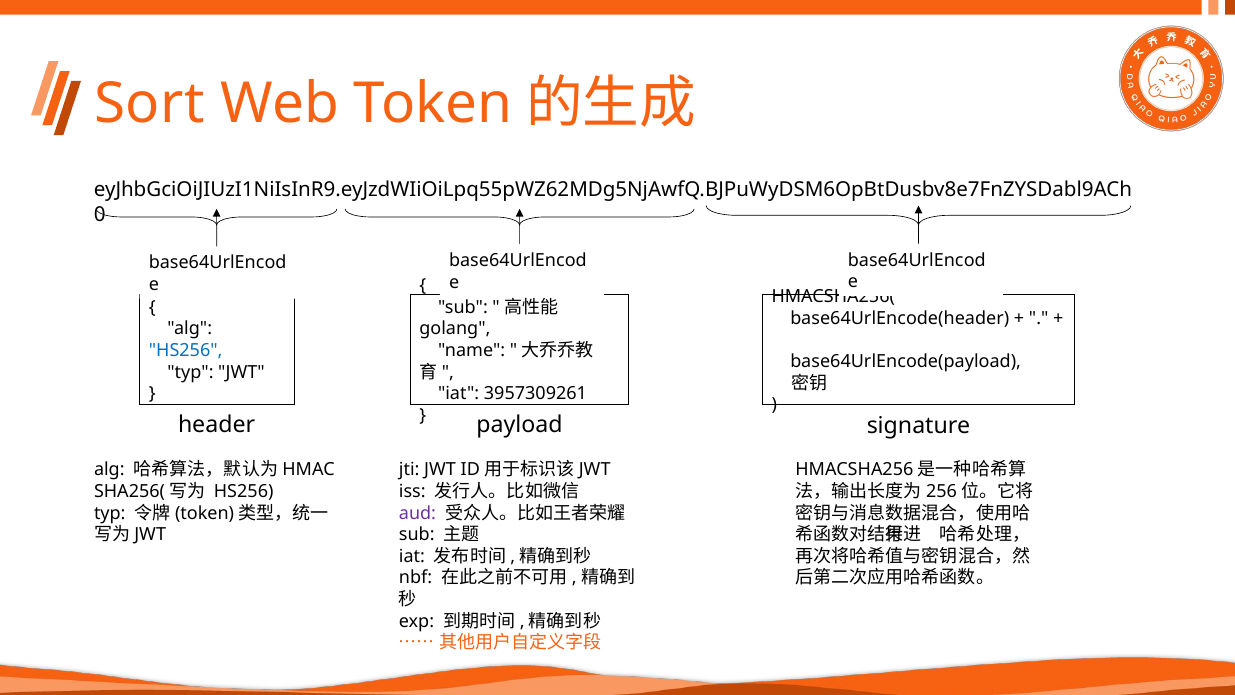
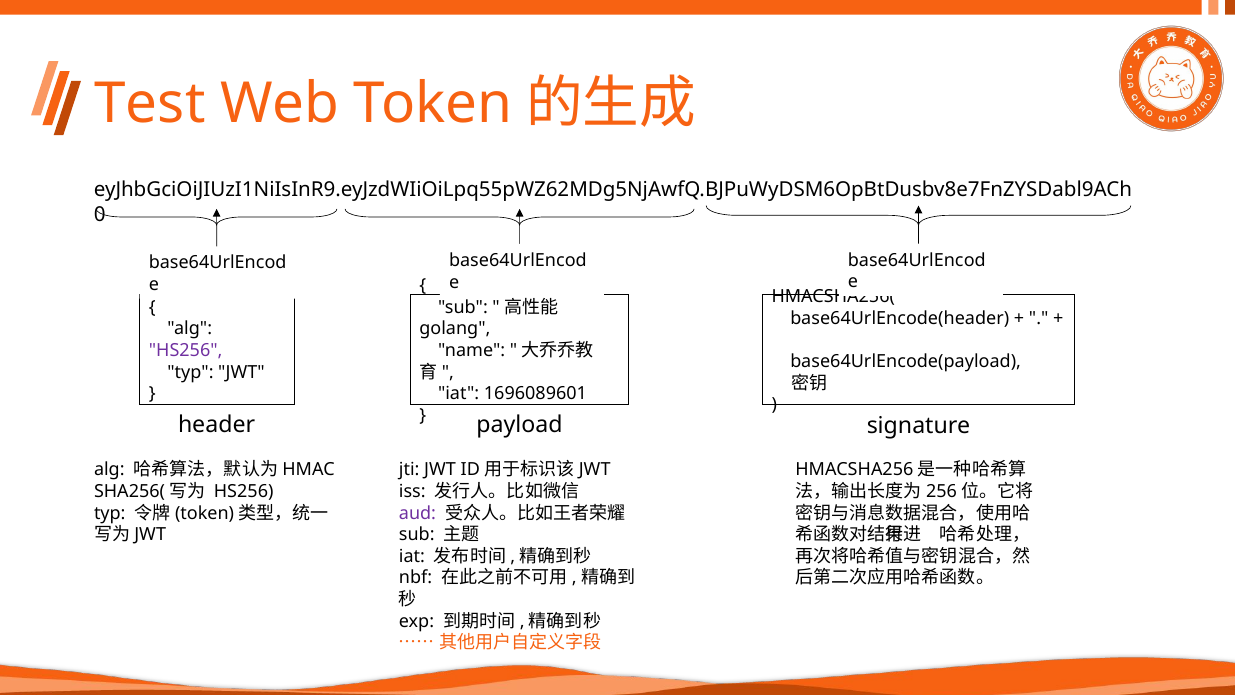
Sort: Sort -> Test
HS256 at (186, 350) colour: blue -> purple
3957309261: 3957309261 -> 1696089601
